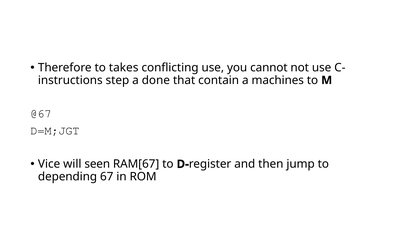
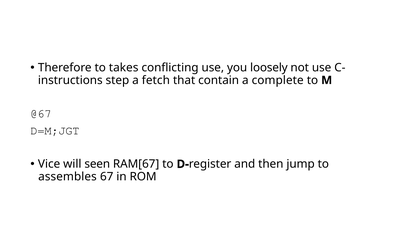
cannot: cannot -> loosely
done: done -> fetch
machines: machines -> complete
depending: depending -> assembles
